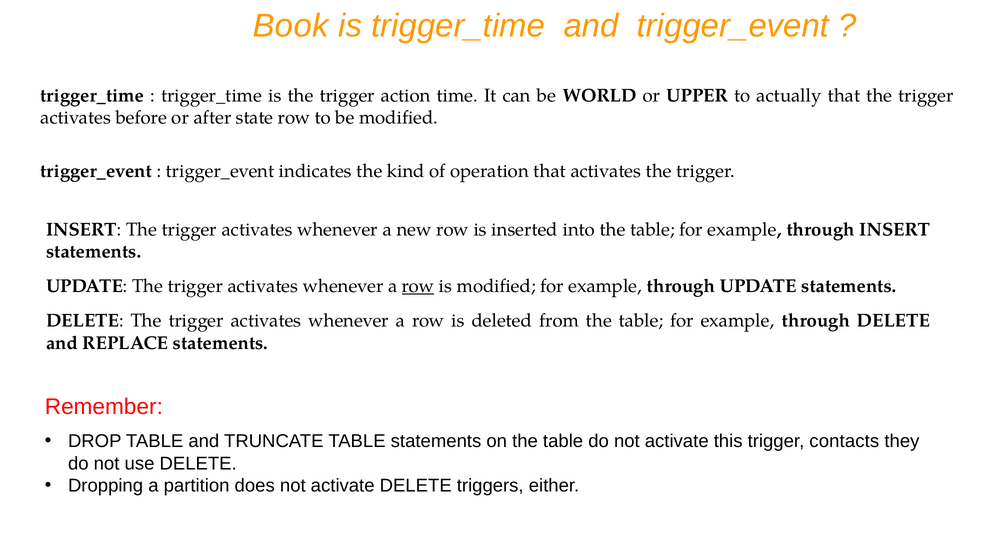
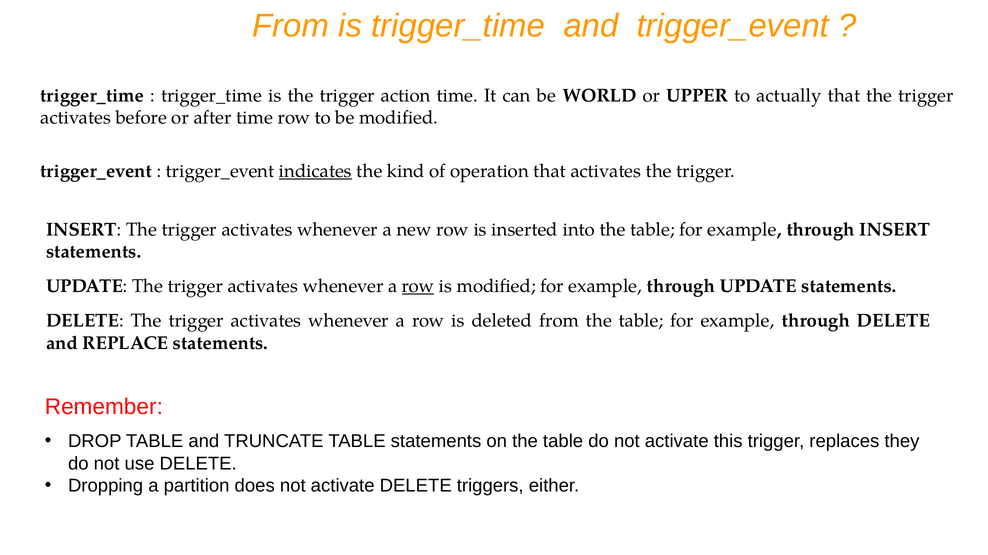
Book at (291, 26): Book -> From
after state: state -> time
indicates underline: none -> present
contacts: contacts -> replaces
